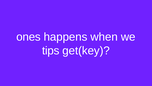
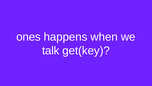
tips: tips -> talk
